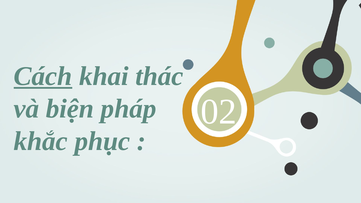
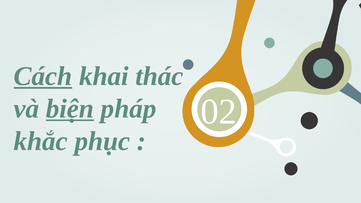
biện underline: none -> present
